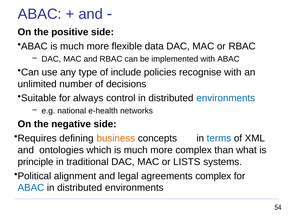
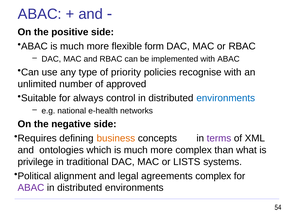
data: data -> form
include: include -> priority
decisions: decisions -> approved
terms colour: blue -> purple
principle: principle -> privilege
ABAC at (31, 187) colour: blue -> purple
